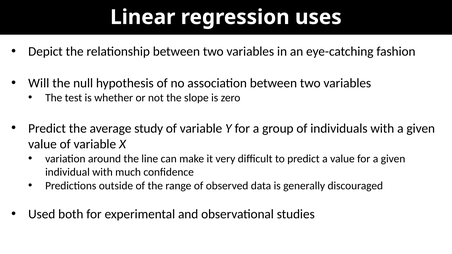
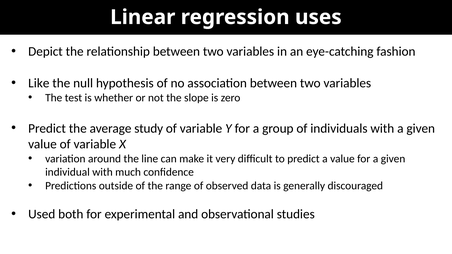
Will: Will -> Like
